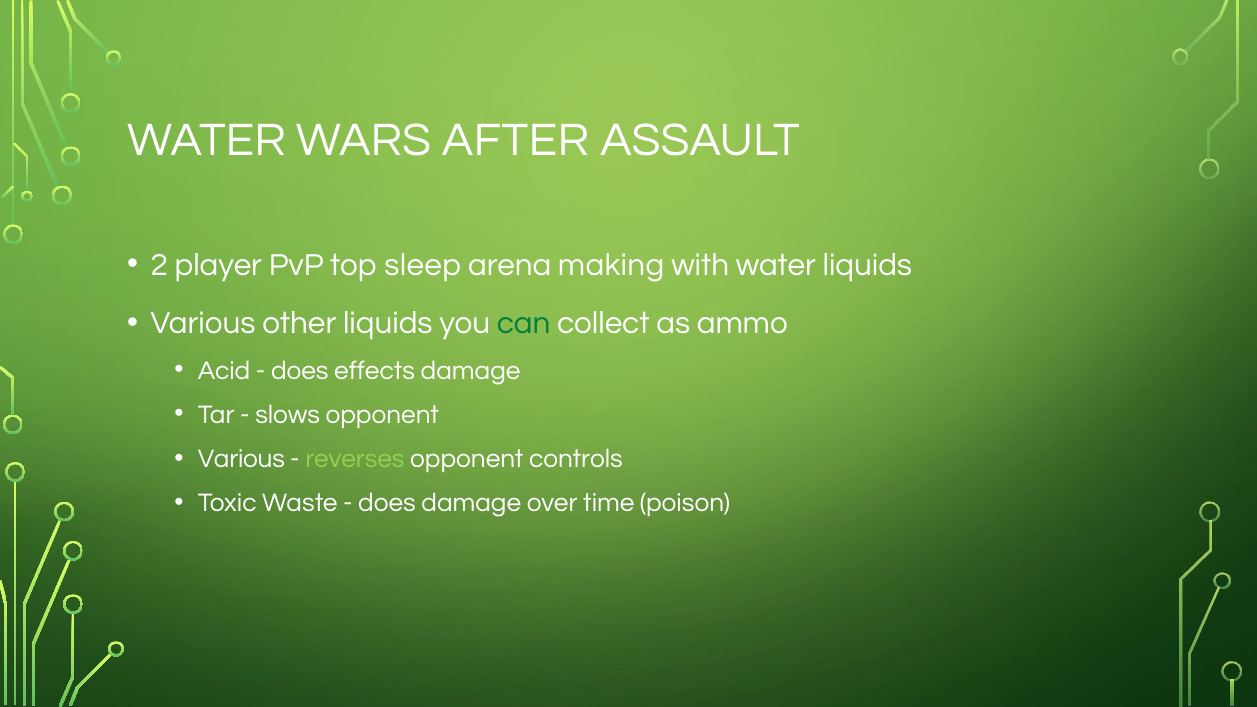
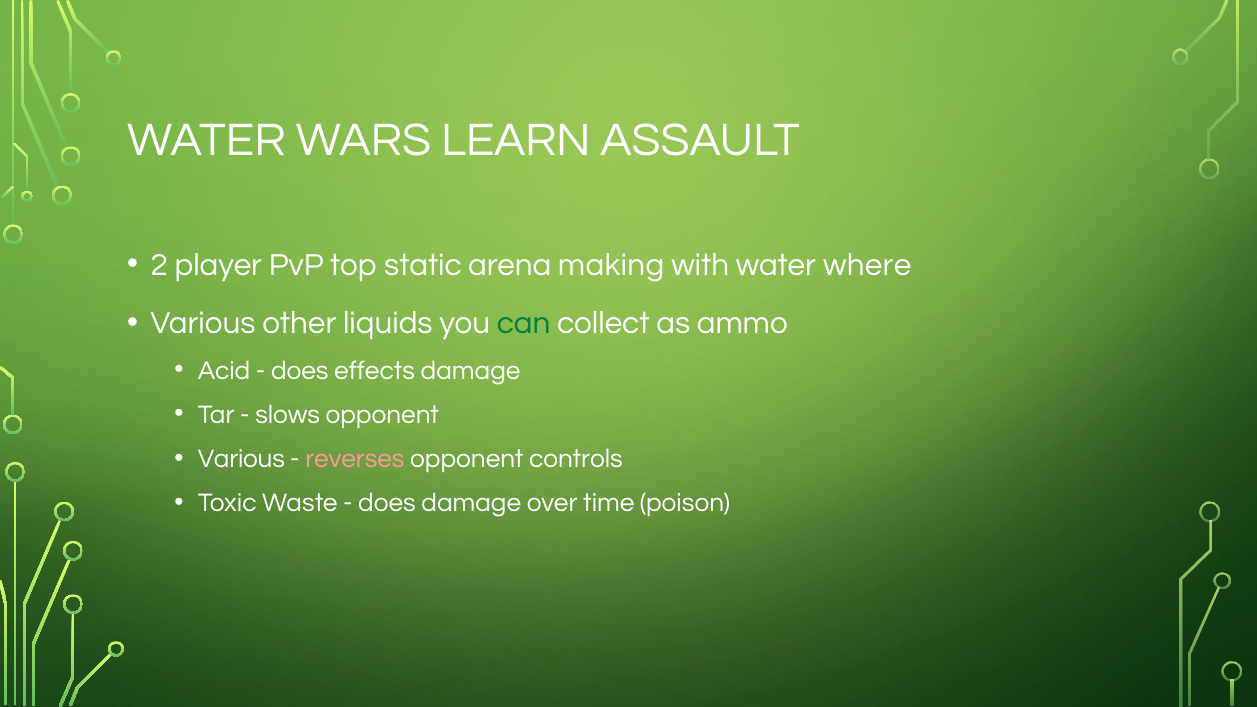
AFTER: AFTER -> LEARN
sleep: sleep -> static
water liquids: liquids -> where
reverses colour: light green -> pink
